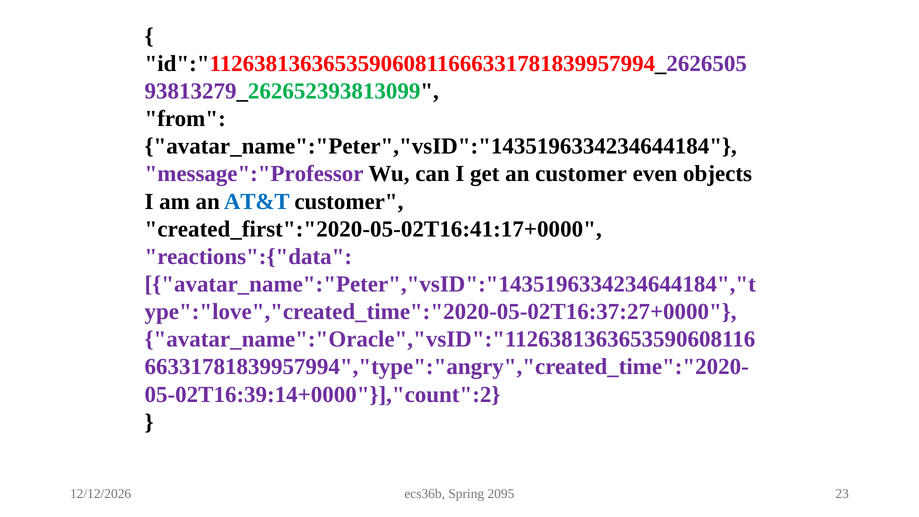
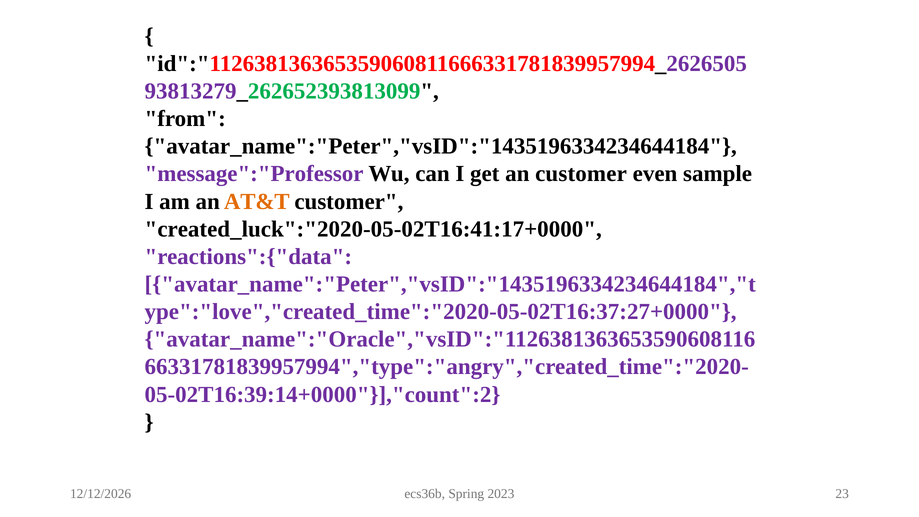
objects: objects -> sample
AT&T colour: blue -> orange
created_first":"2020-05-02T16:41:17+0000: created_first":"2020-05-02T16:41:17+0000 -> created_luck":"2020-05-02T16:41:17+0000
2095: 2095 -> 2023
